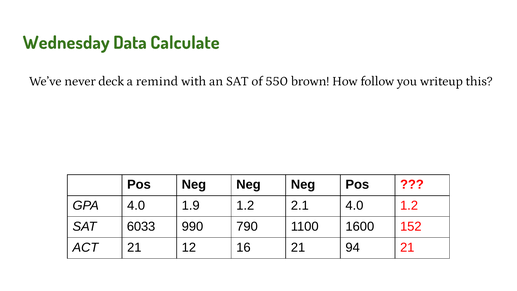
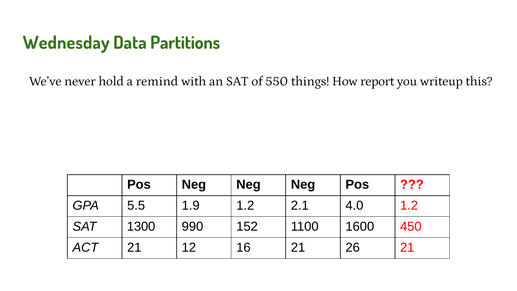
Calculate: Calculate -> Partitions
deck: deck -> hold
brown: brown -> things
follow: follow -> report
GPA 4.0: 4.0 -> 5.5
6033: 6033 -> 1300
790: 790 -> 152
152: 152 -> 450
94: 94 -> 26
